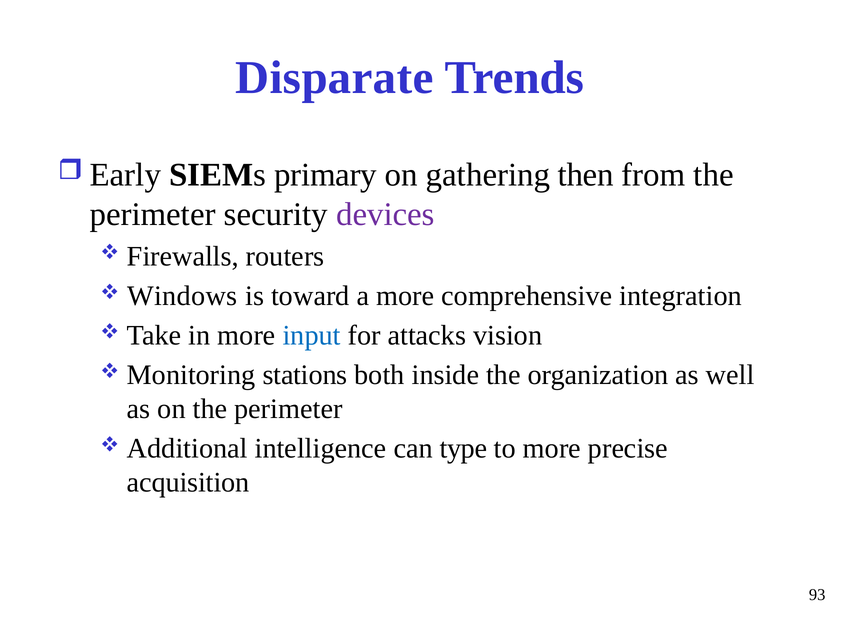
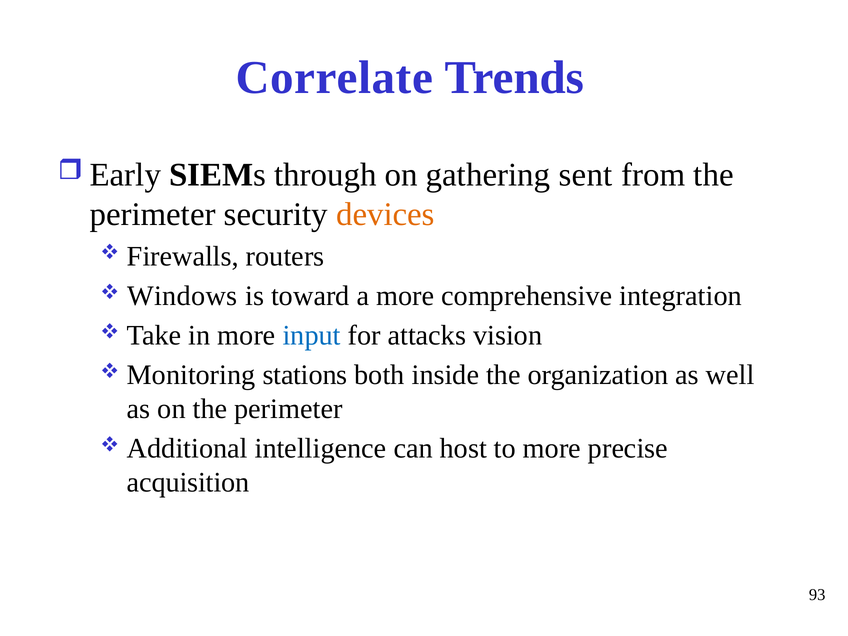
Disparate: Disparate -> Correlate
primary: primary -> through
then: then -> sent
devices colour: purple -> orange
type: type -> host
